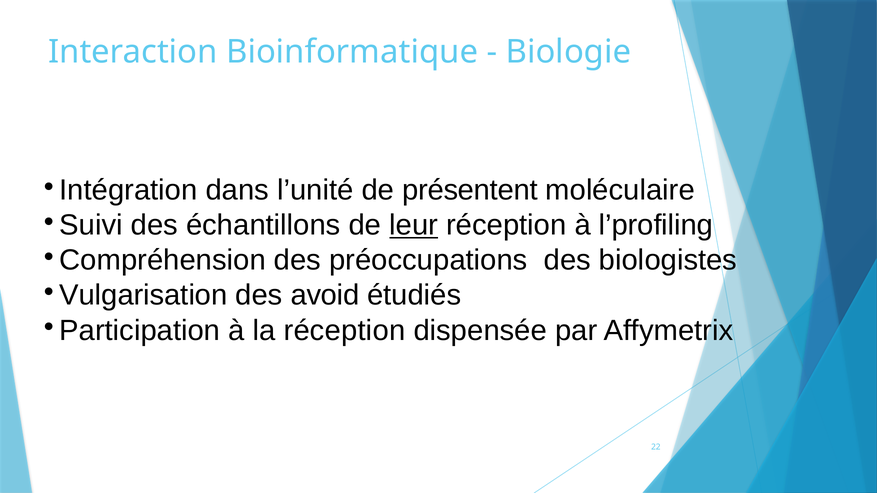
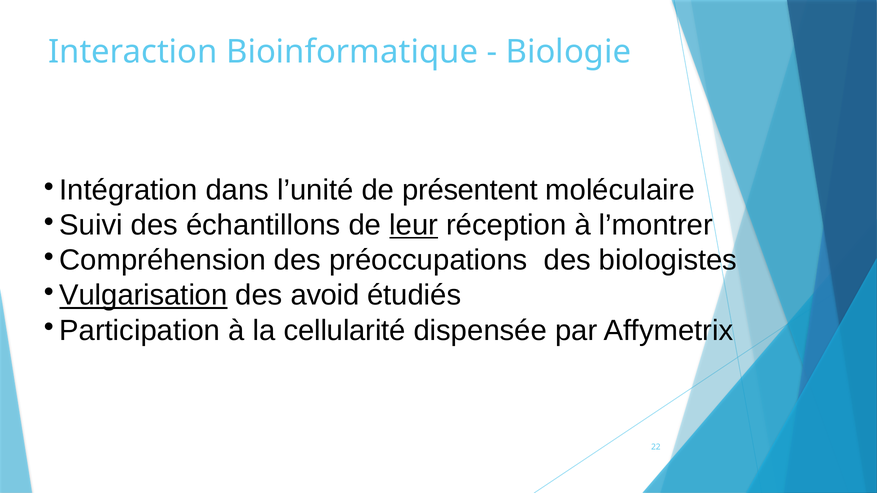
l’profiling: l’profiling -> l’montrer
Vulgarisation underline: none -> present
la réception: réception -> cellularité
